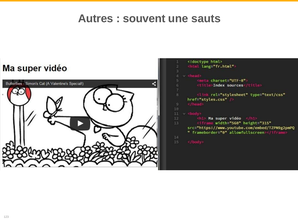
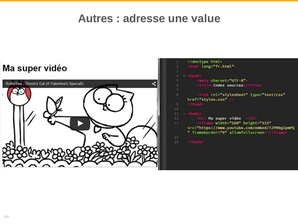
souvent: souvent -> adresse
sauts: sauts -> value
